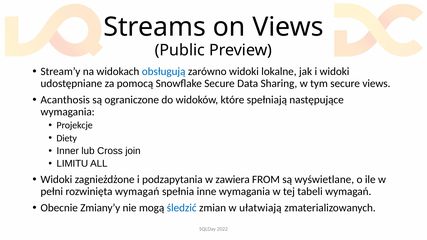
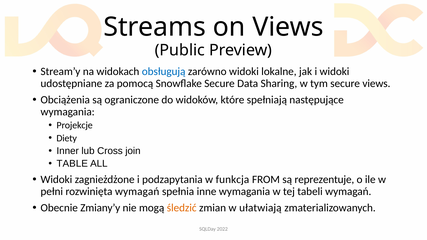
Acanthosis: Acanthosis -> Obciążenia
LIMITU: LIMITU -> TABLE
zawiera: zawiera -> funkcja
wyświetlane: wyświetlane -> reprezentuje
śledzić colour: blue -> orange
